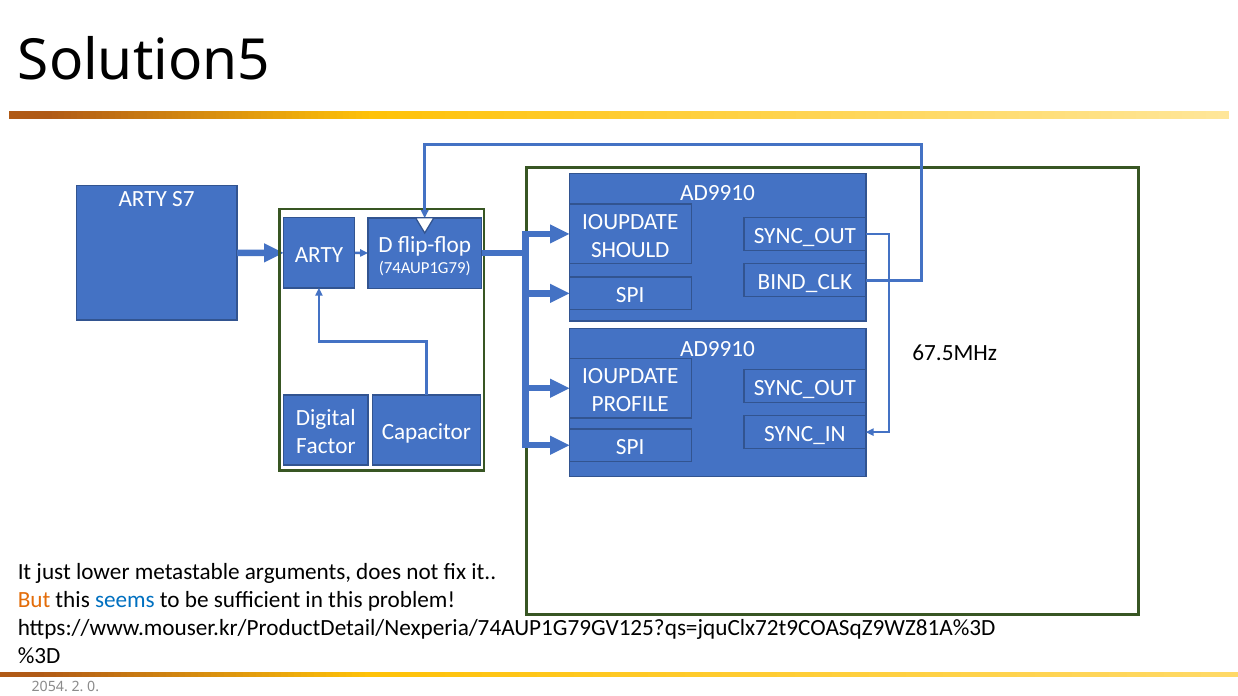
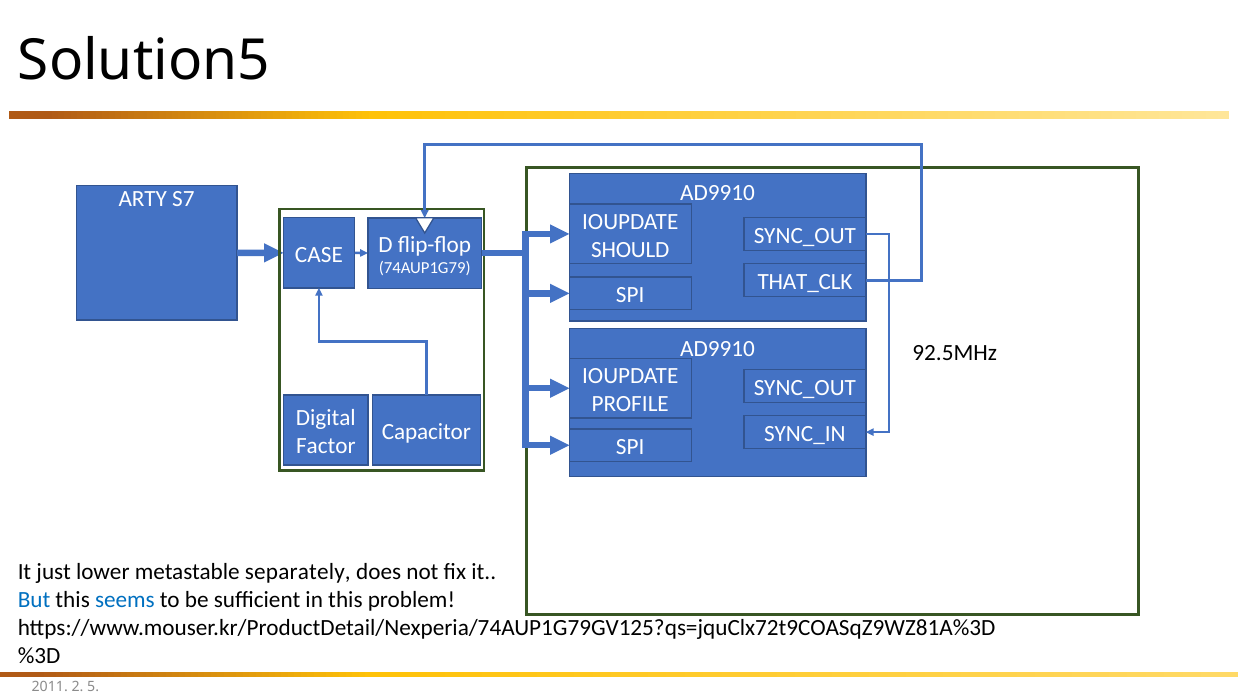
ARTY at (319, 255): ARTY -> CASE
BIND_CLK: BIND_CLK -> THAT_CLK
67.5MHz: 67.5MHz -> 92.5MHz
arguments: arguments -> separately
But colour: orange -> blue
2054: 2054 -> 2011
0: 0 -> 5
